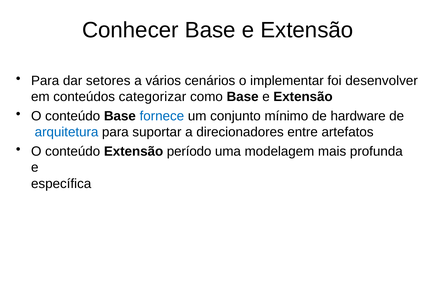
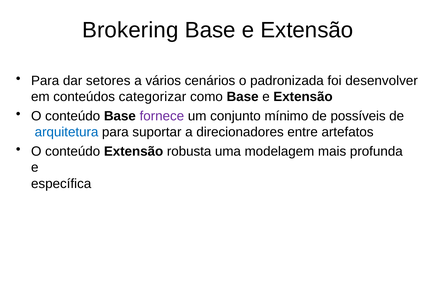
Conhecer: Conhecer -> Brokering
implementar: implementar -> padronizada
fornece colour: blue -> purple
hardware: hardware -> possíveis
período: período -> robusta
